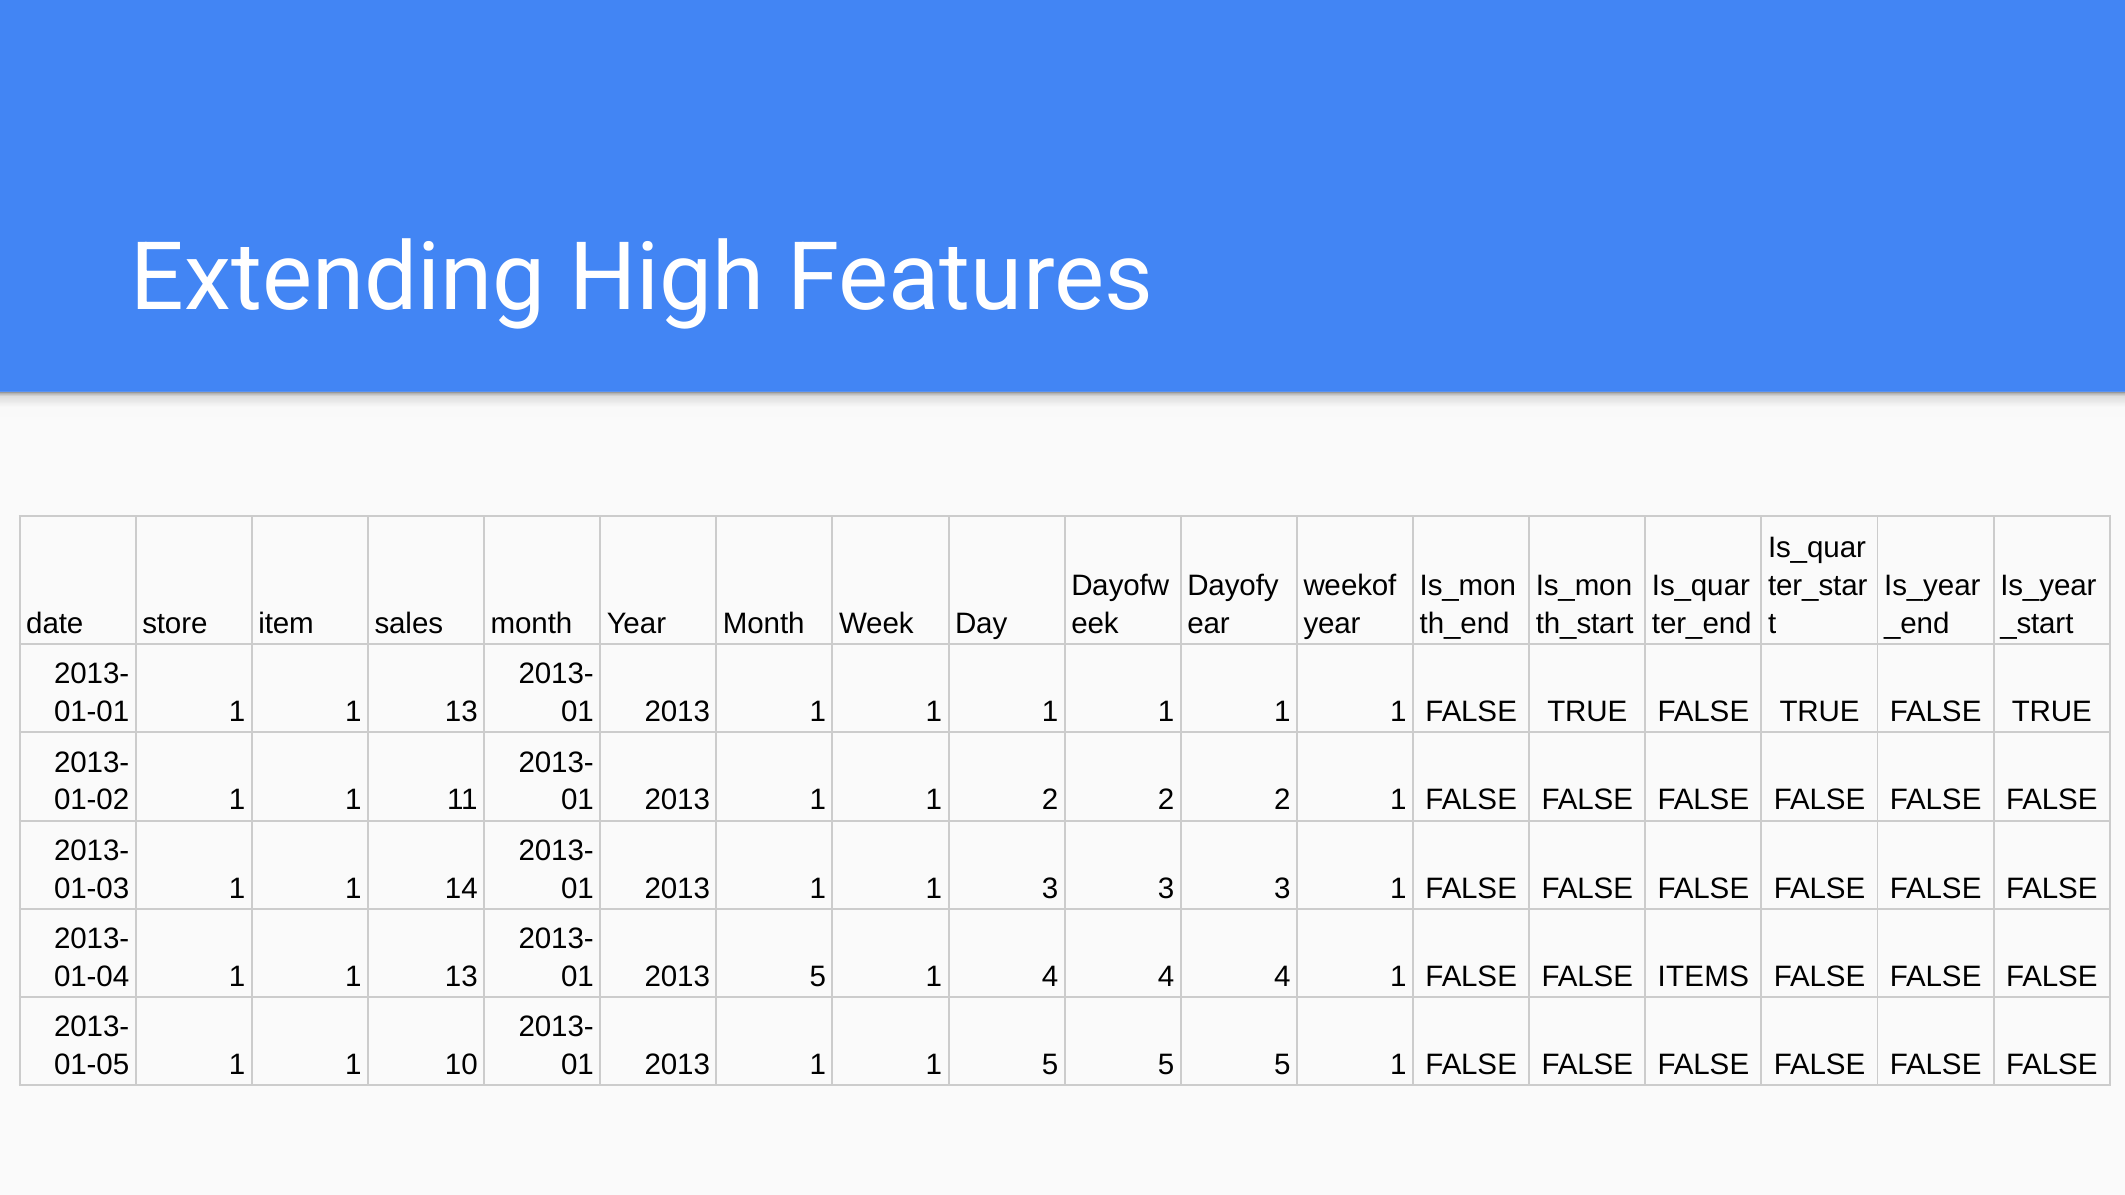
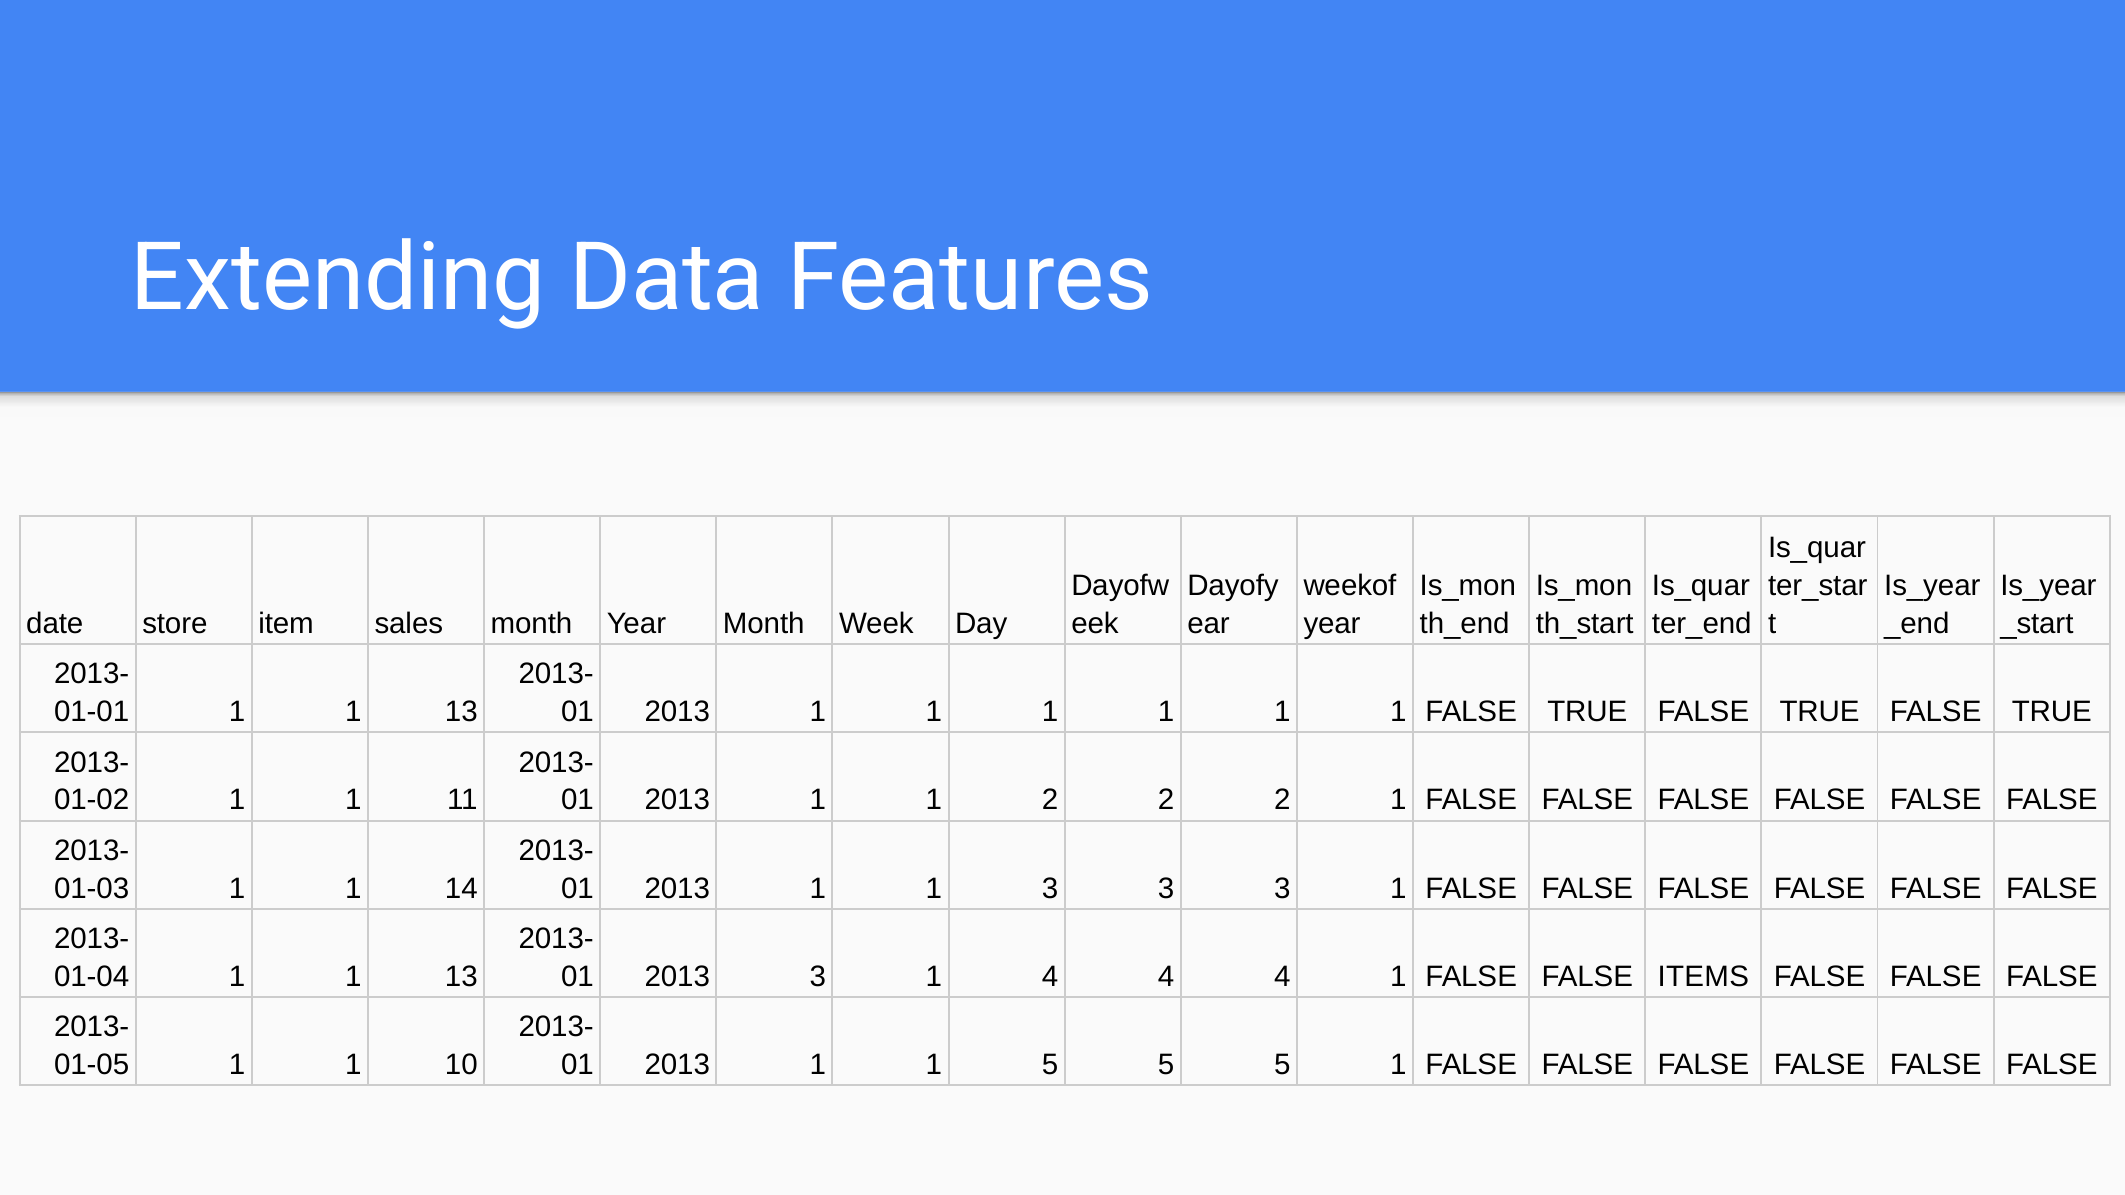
High: High -> Data
2013 5: 5 -> 3
